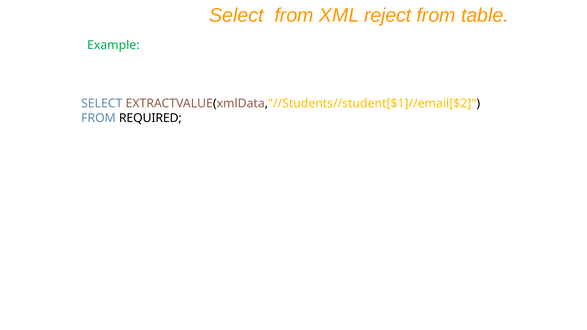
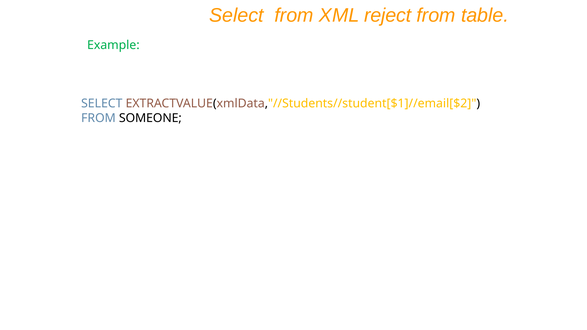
REQUIRED: REQUIRED -> SOMEONE
